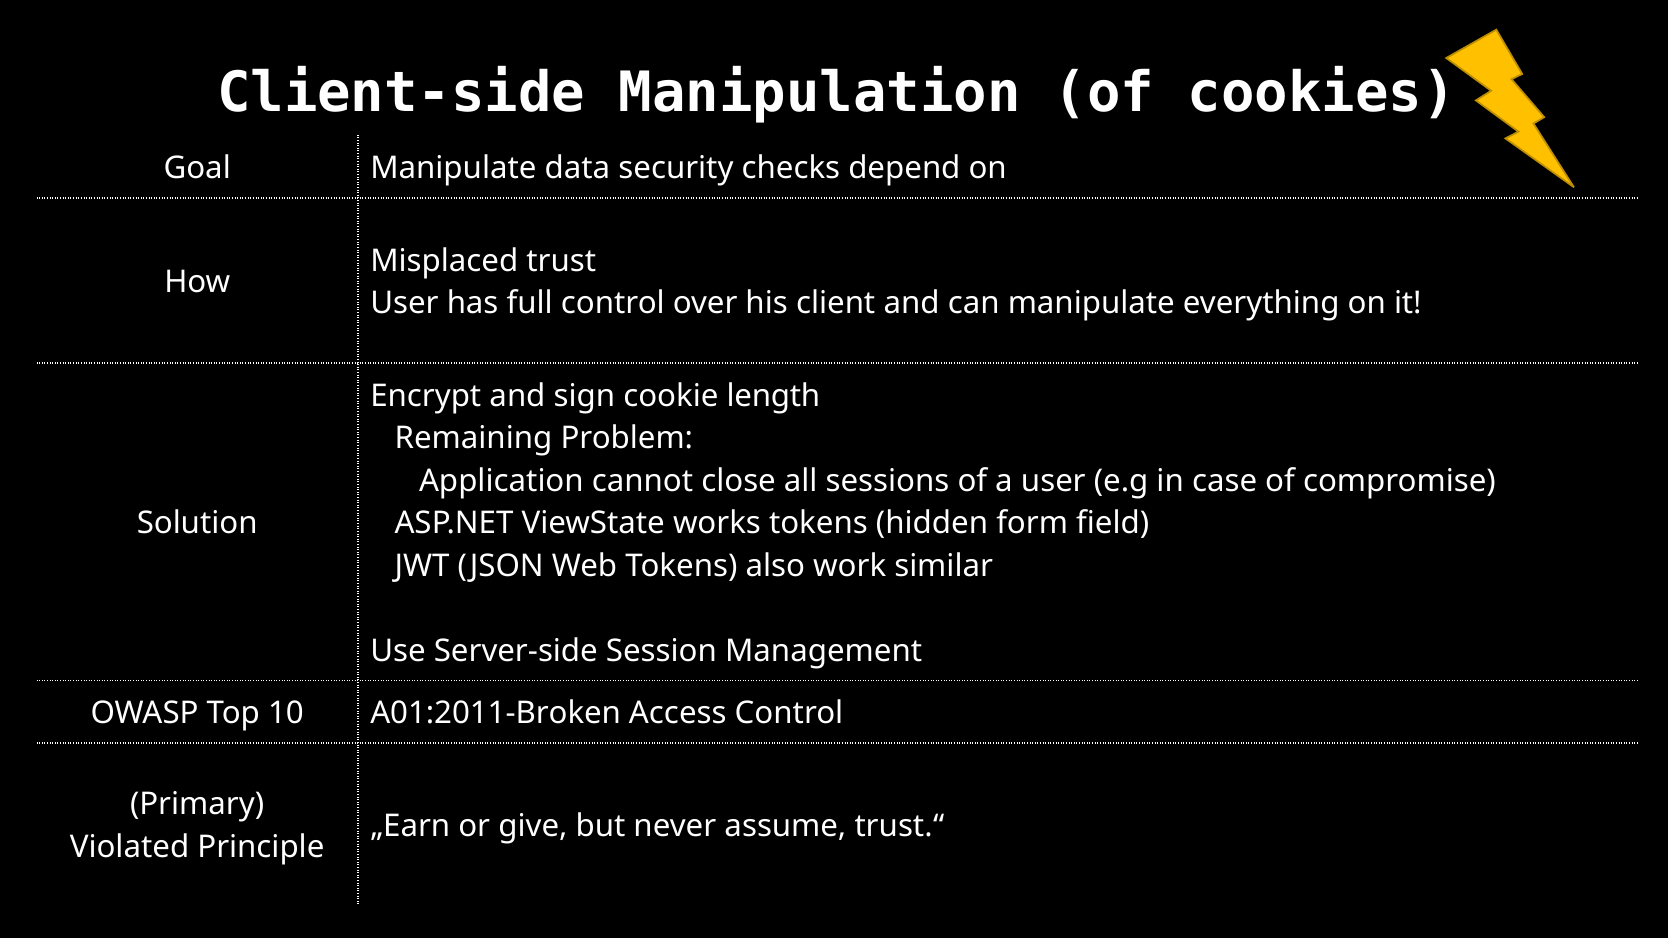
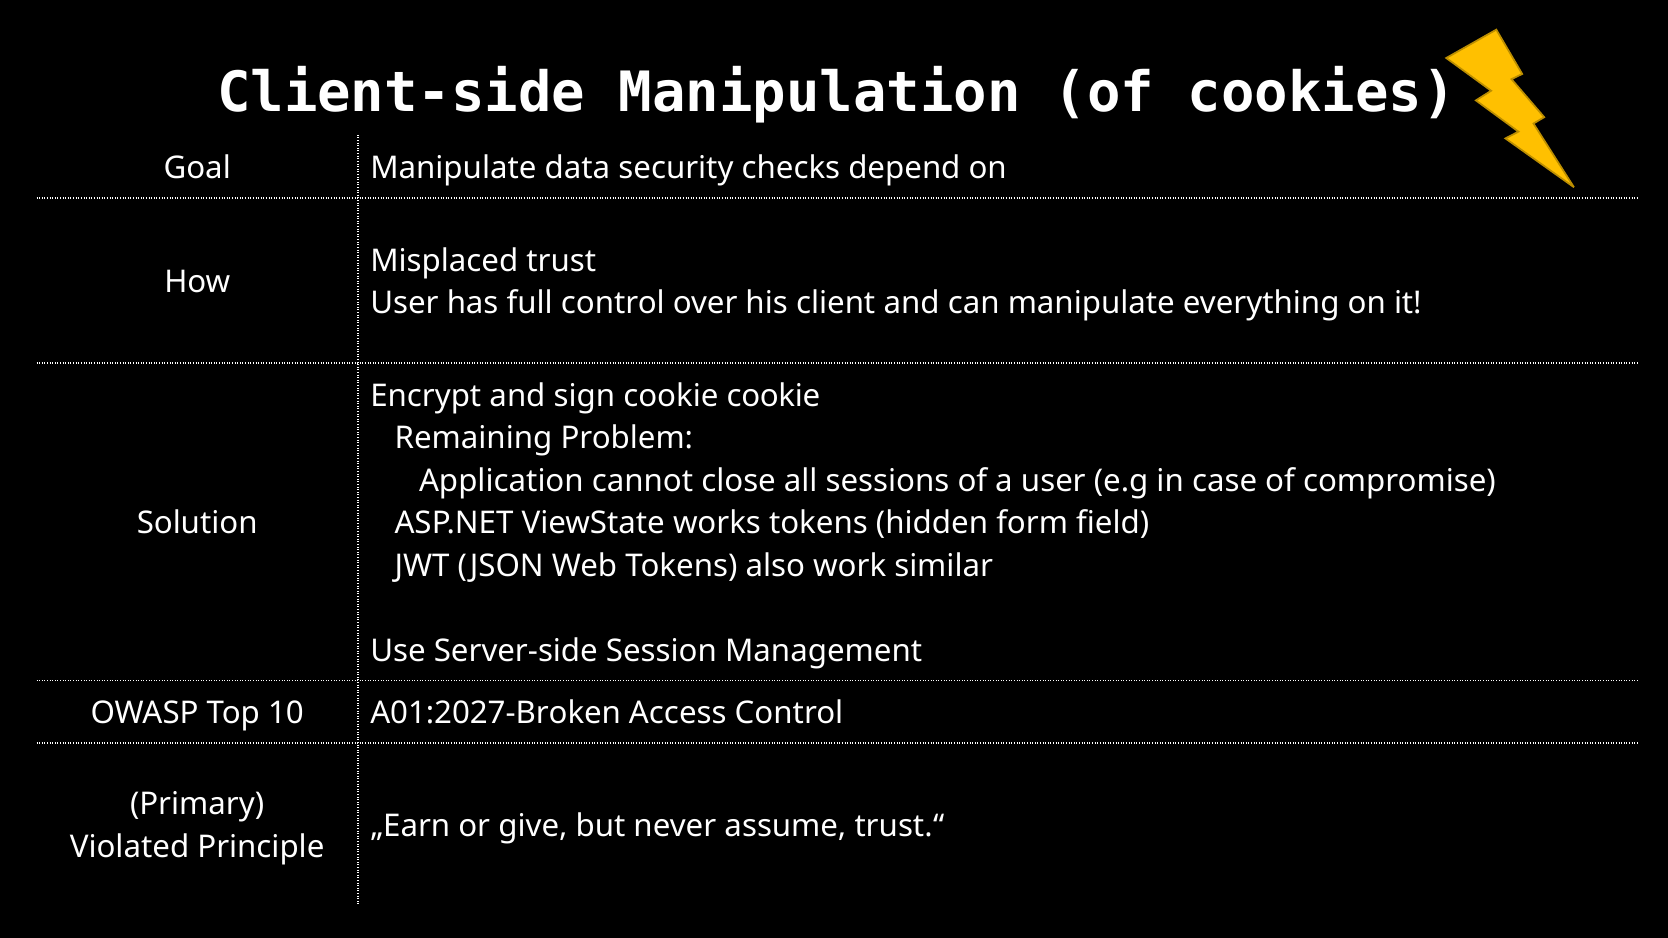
cookie length: length -> cookie
A01:2011-Broken: A01:2011-Broken -> A01:2027-Broken
